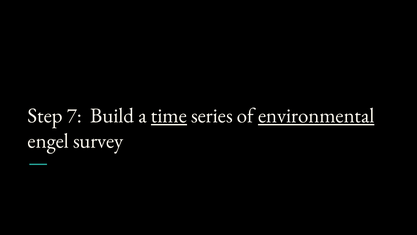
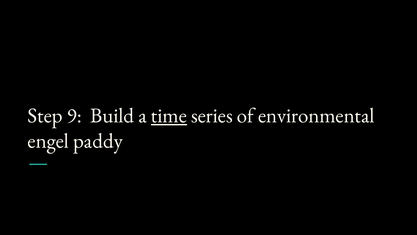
7: 7 -> 9
environmental underline: present -> none
survey: survey -> paddy
